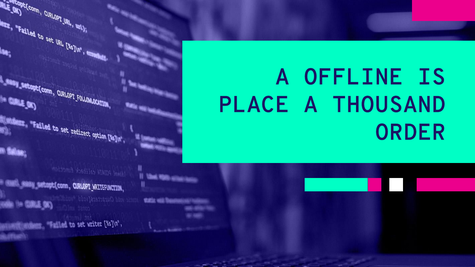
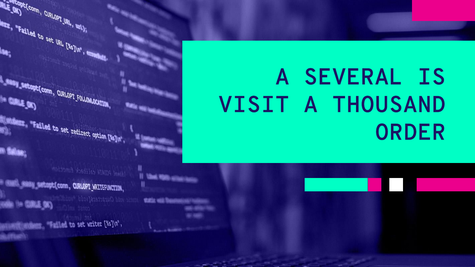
OFFLINE: OFFLINE -> SEVERAL
PLACE: PLACE -> VISIT
